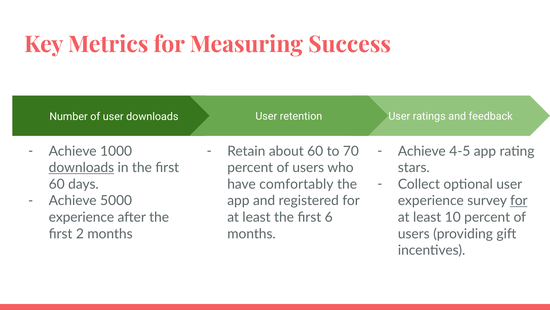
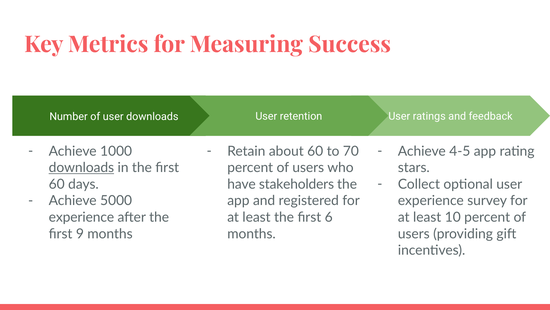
comfortably: comfortably -> stakeholders
for at (519, 200) underline: present -> none
2: 2 -> 9
